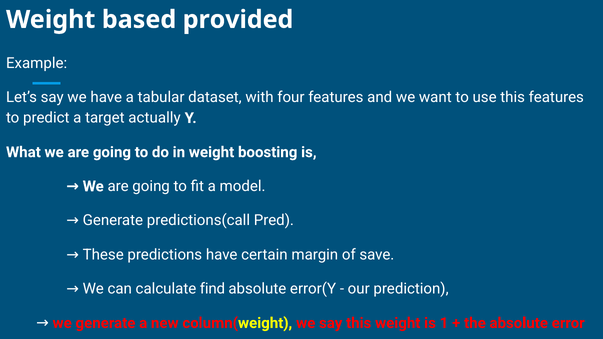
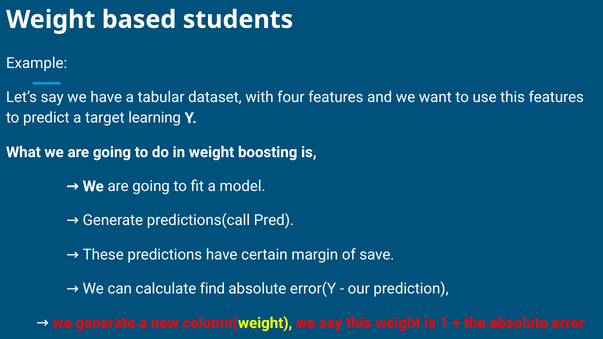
provided: provided -> students
actually: actually -> learning
